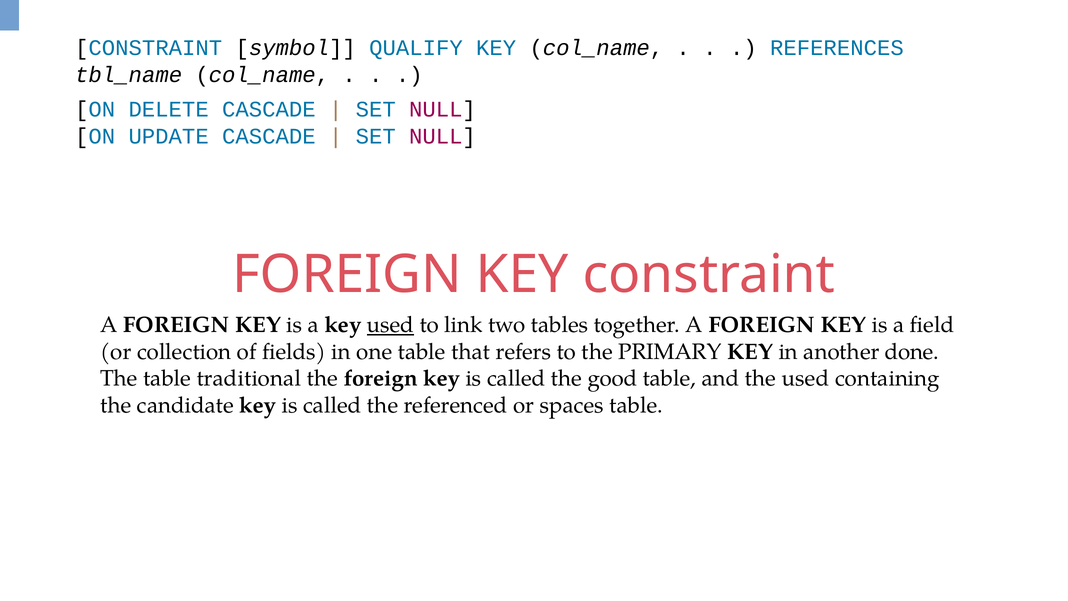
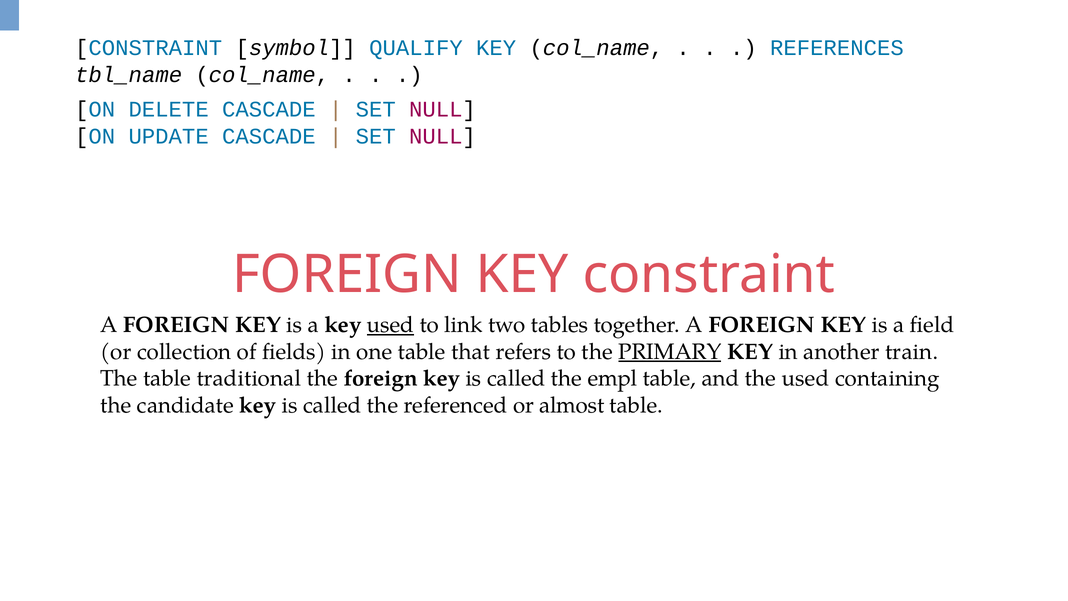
PRIMARY underline: none -> present
done: done -> train
good: good -> empl
spaces: spaces -> almost
